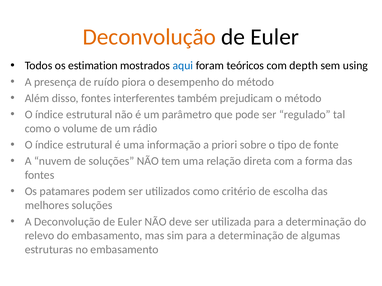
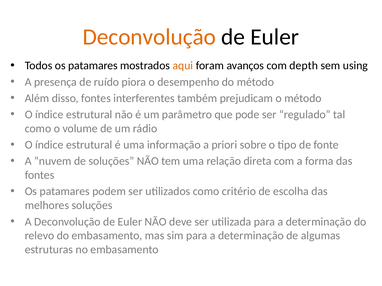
Todos os estimation: estimation -> patamares
aqui colour: blue -> orange
teóricos: teóricos -> avanços
